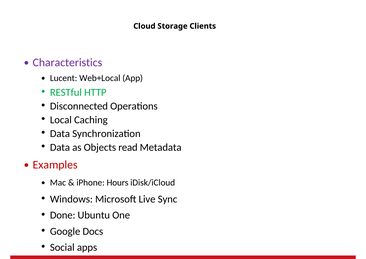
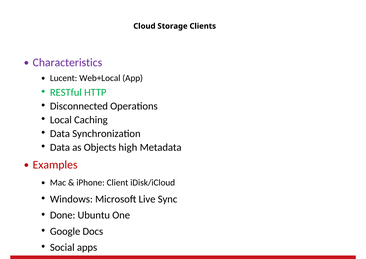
read: read -> high
Hours: Hours -> Client
